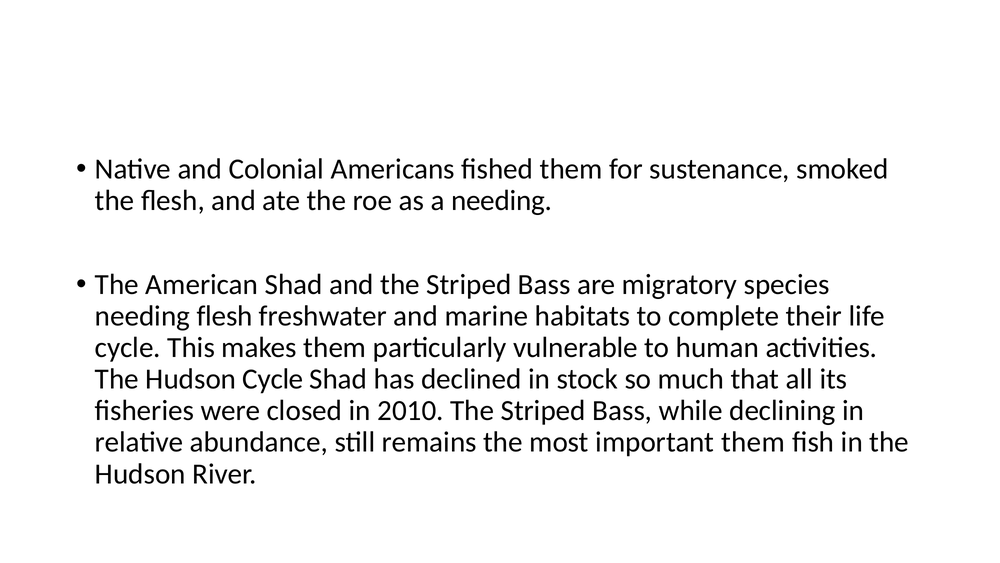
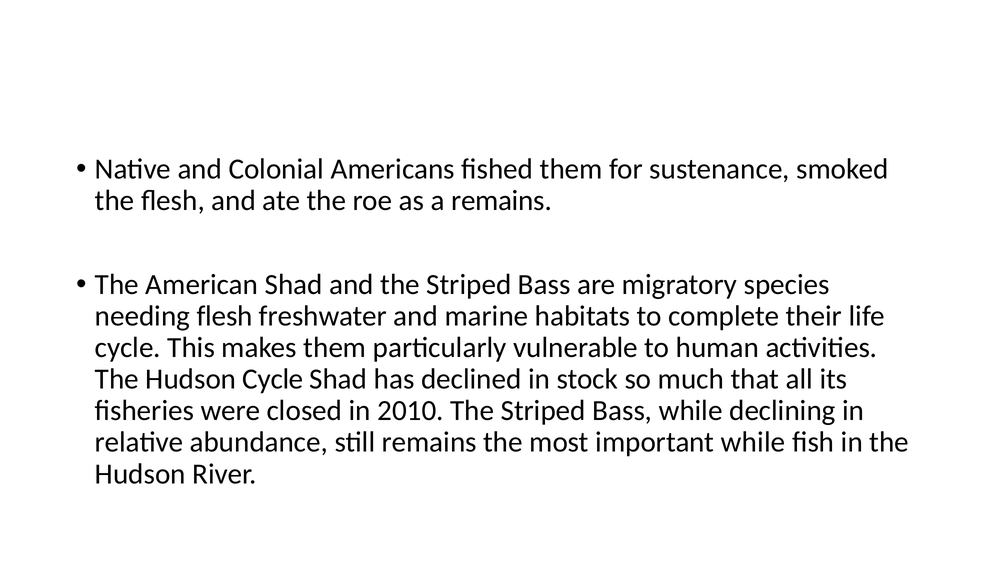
a needing: needing -> remains
important them: them -> while
